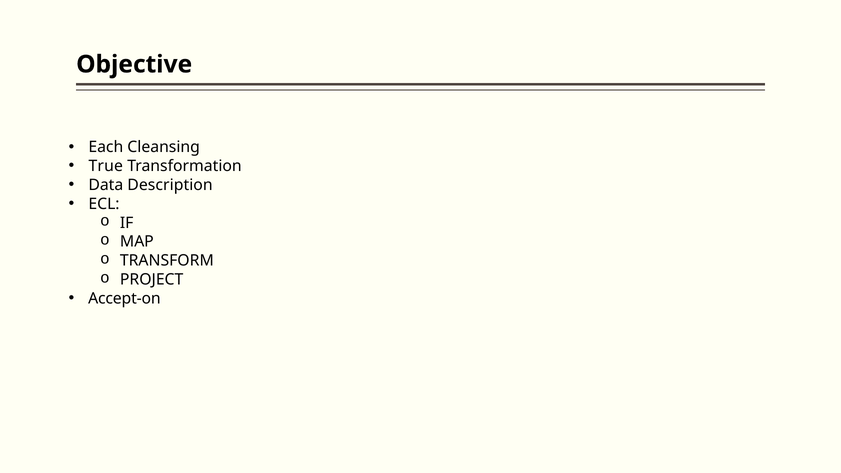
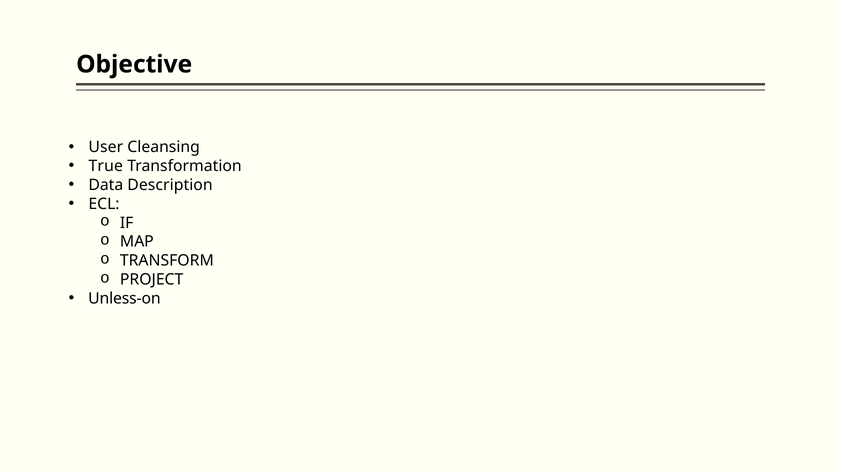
Each: Each -> User
Accept-on: Accept-on -> Unless-on
